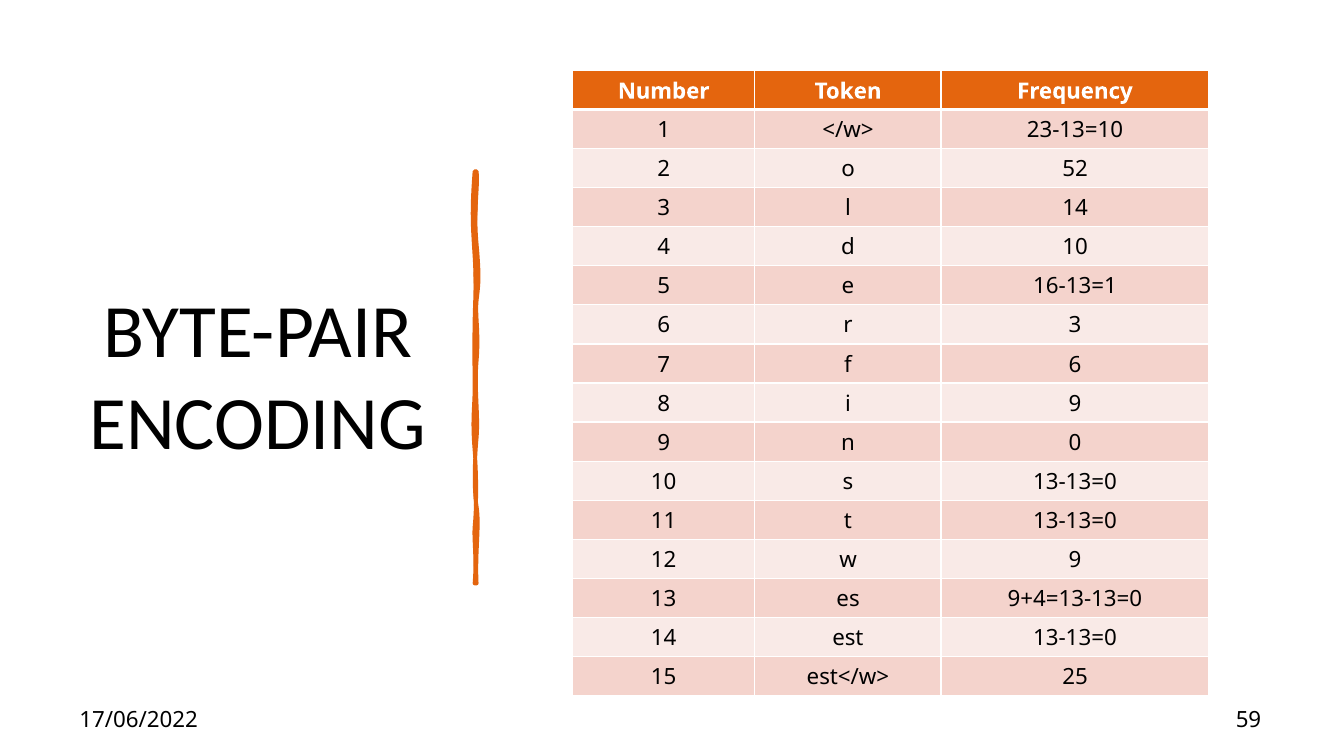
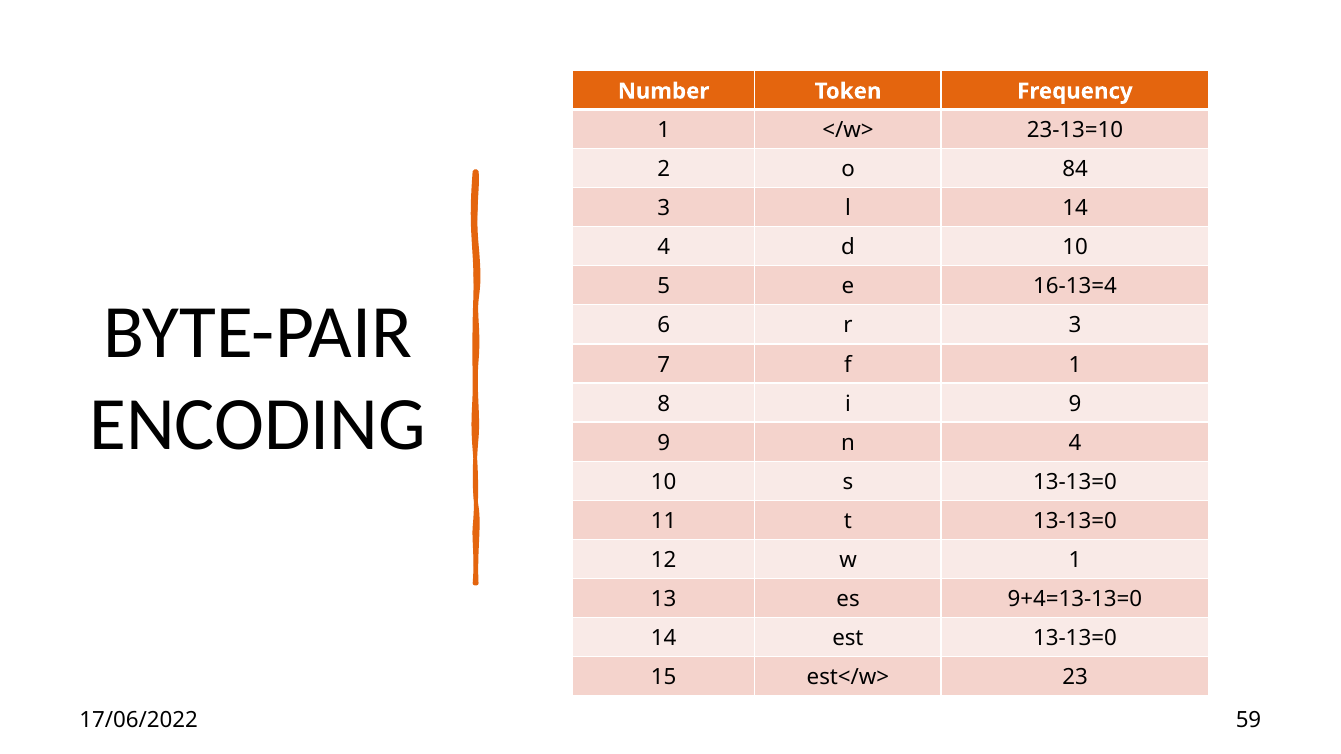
52: 52 -> 84
16-13=1: 16-13=1 -> 16-13=4
f 6: 6 -> 1
n 0: 0 -> 4
w 9: 9 -> 1
25: 25 -> 23
